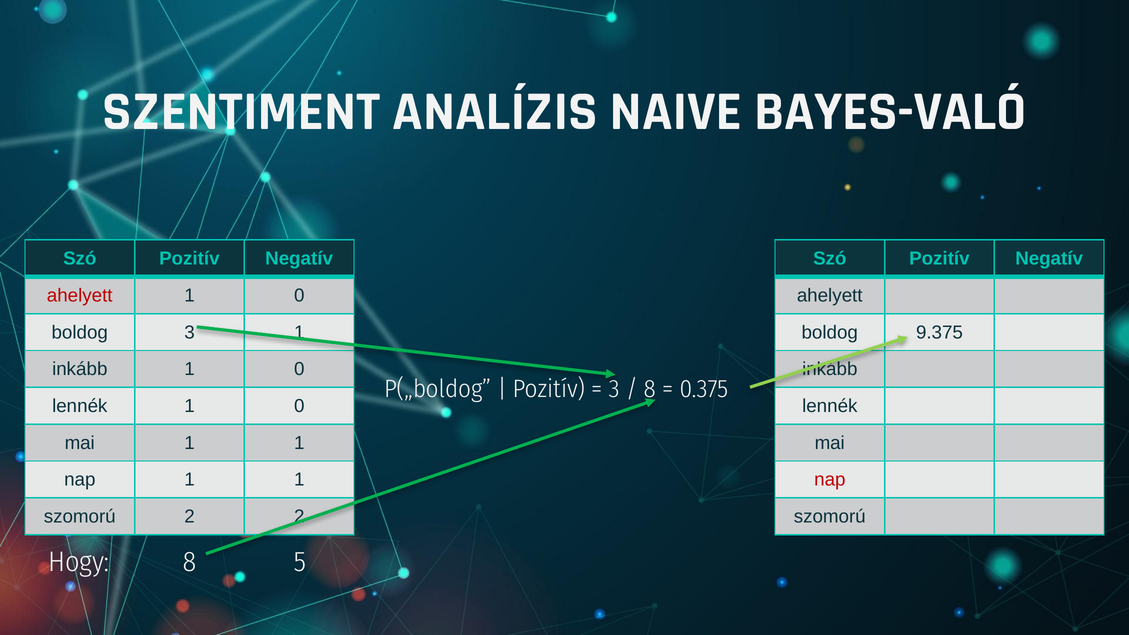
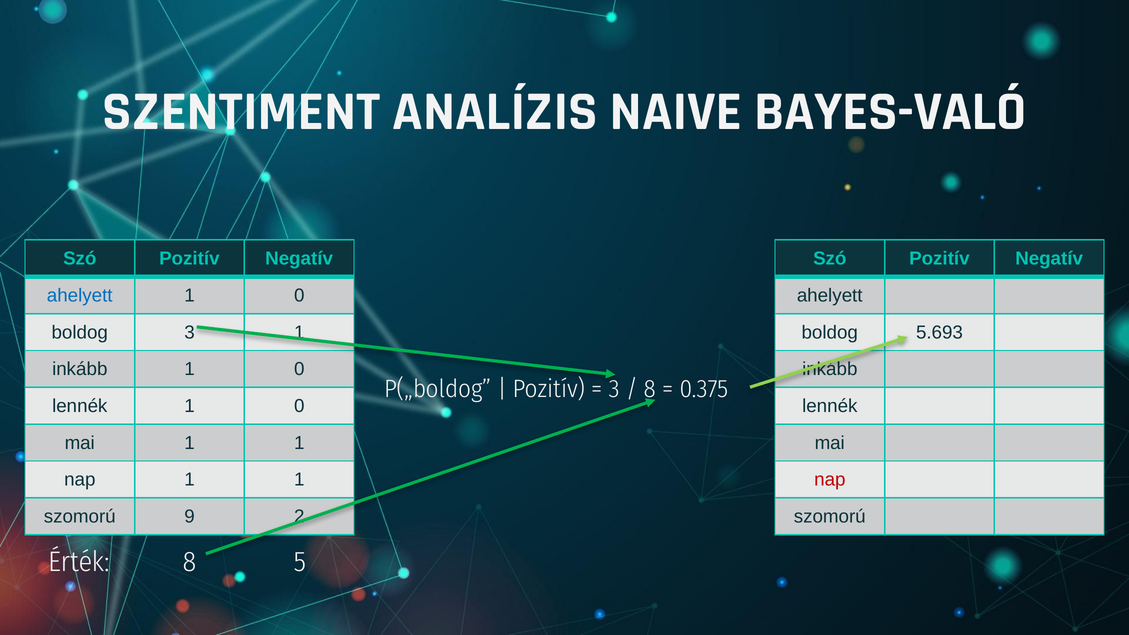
ahelyett at (80, 296) colour: red -> blue
9.375: 9.375 -> 5.693
szomorú 2: 2 -> 9
Hogy: Hogy -> Érték
